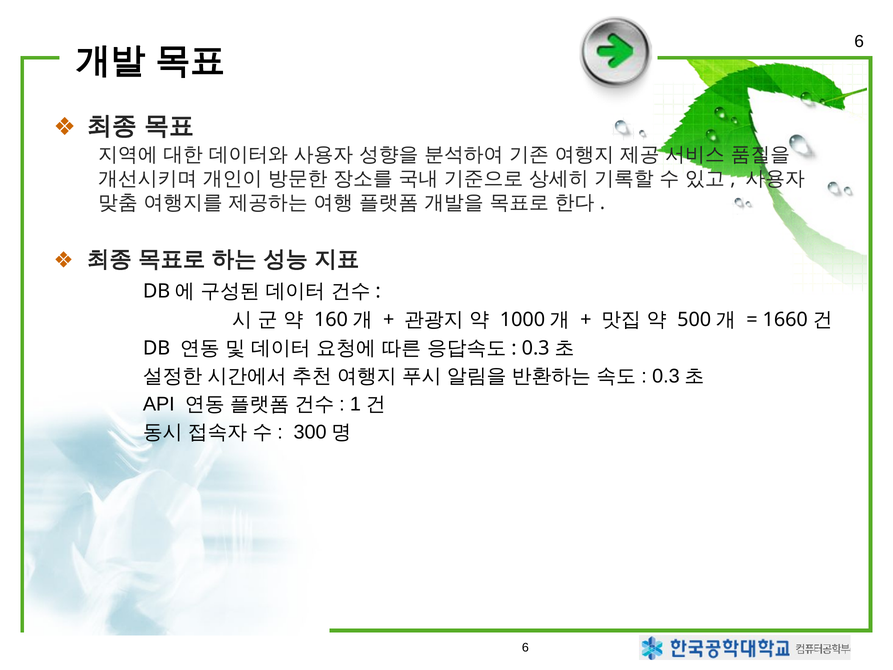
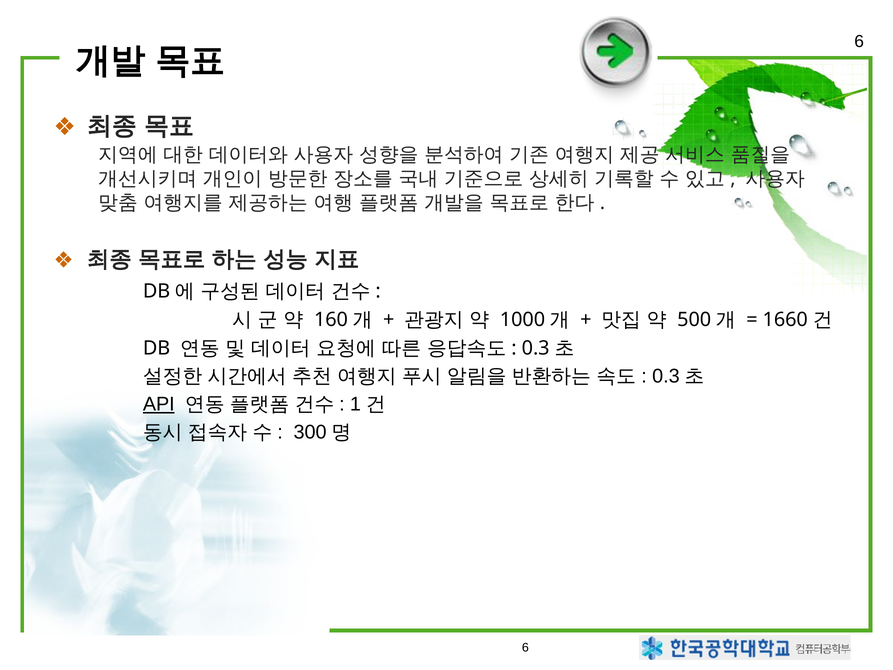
API underline: none -> present
